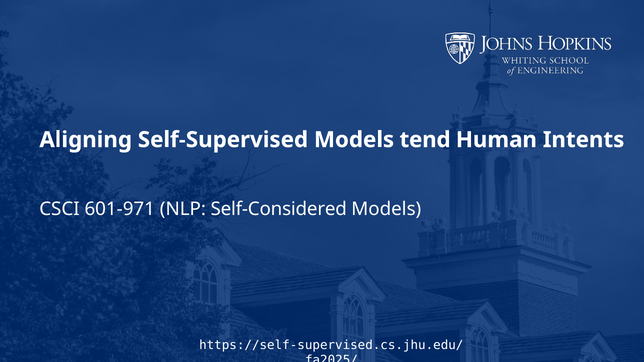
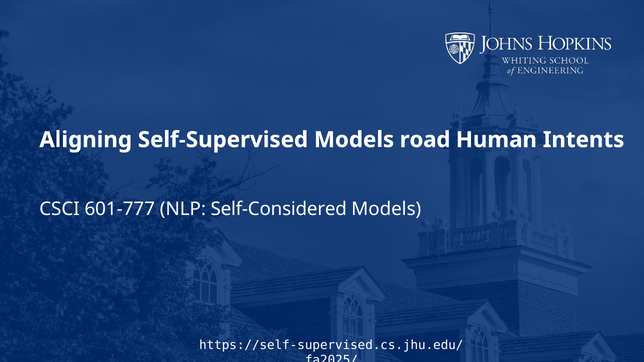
tend: tend -> road
601-971: 601-971 -> 601-777
